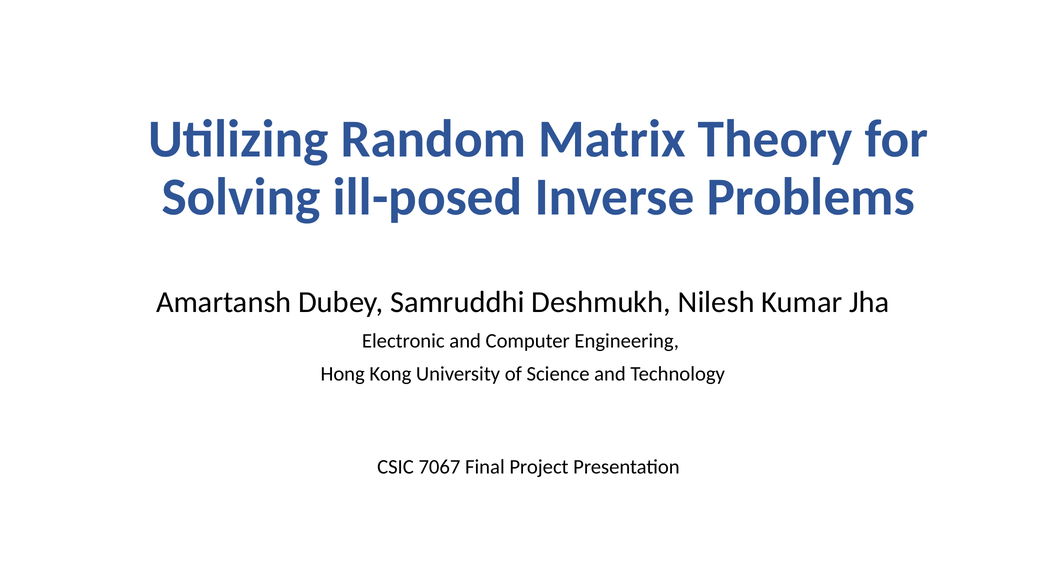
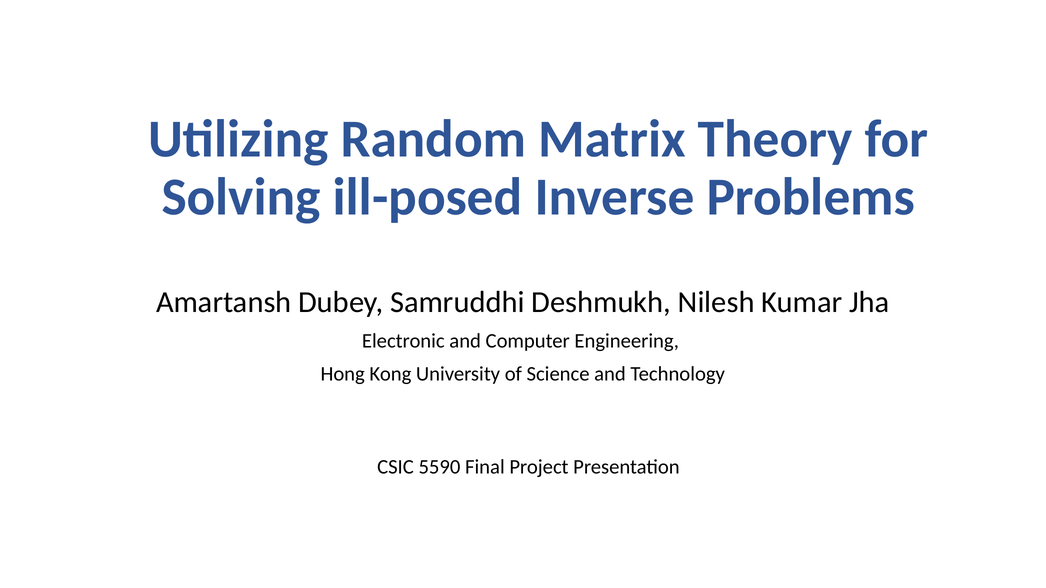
7067: 7067 -> 5590
